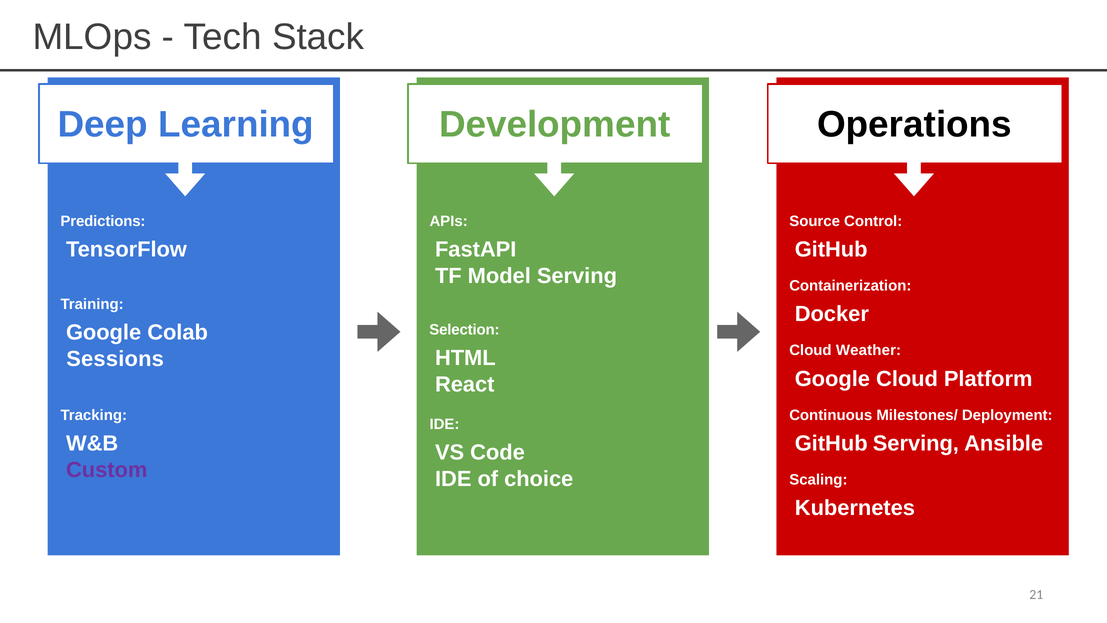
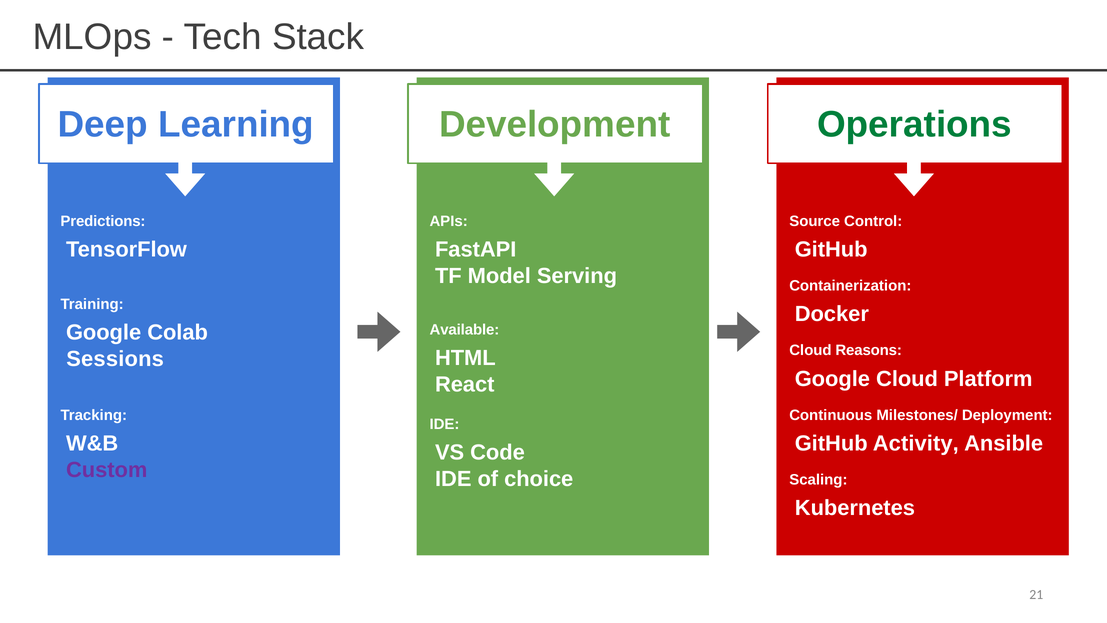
Operations colour: black -> green
Selection: Selection -> Available
Weather: Weather -> Reasons
GitHub Serving: Serving -> Activity
